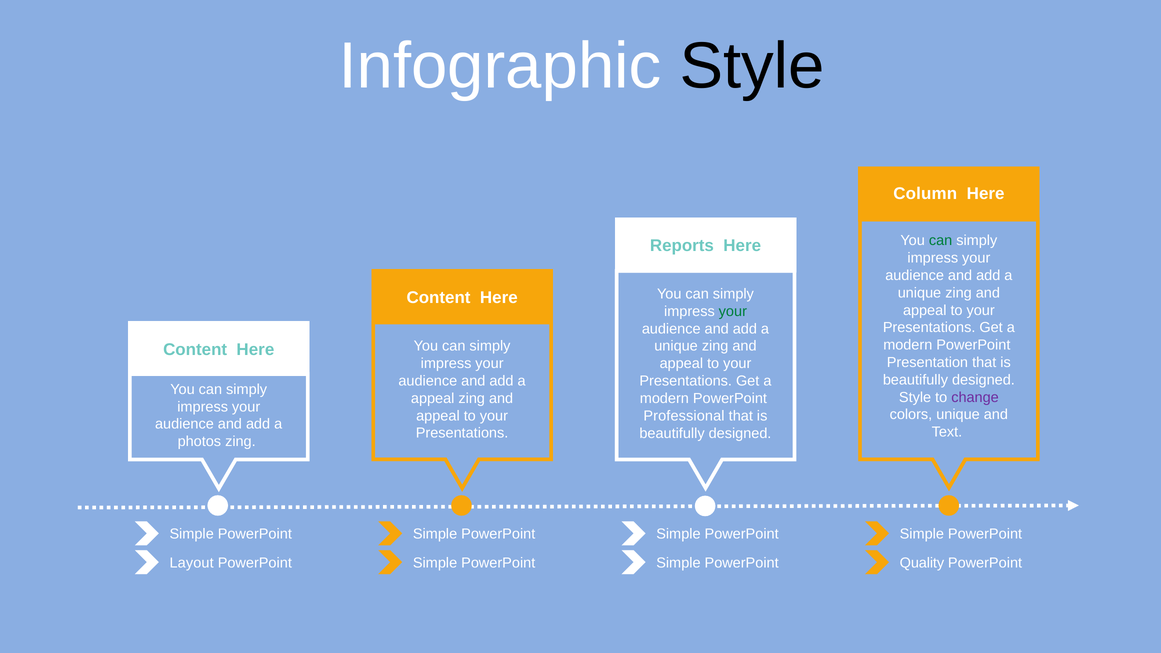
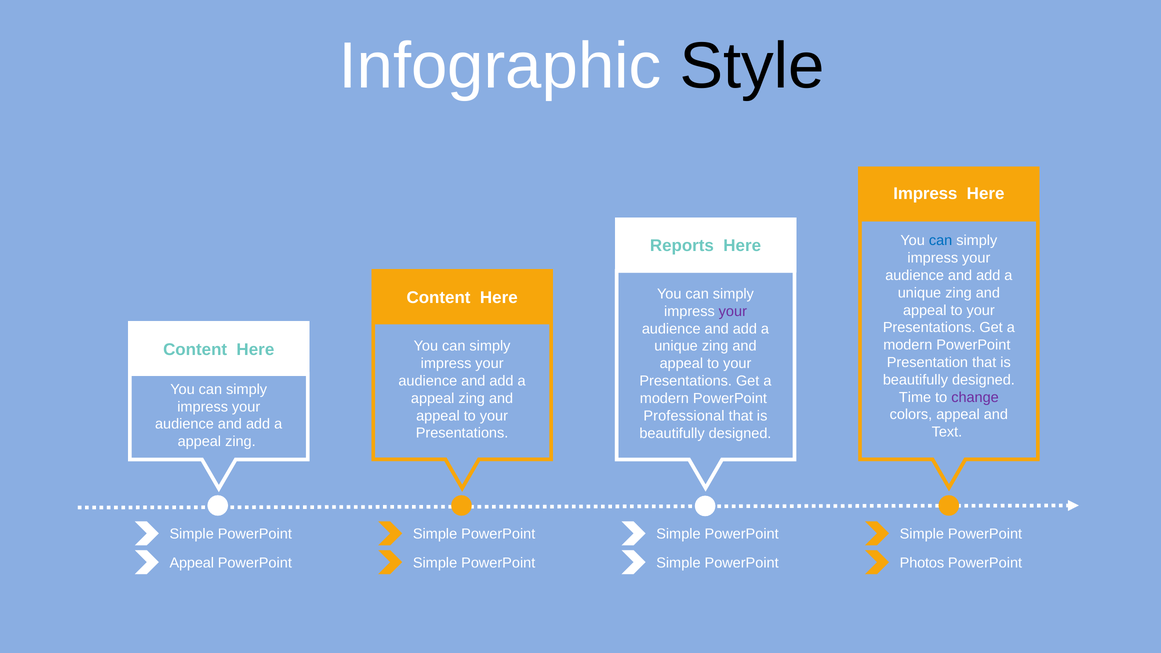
Column at (925, 194): Column -> Impress
can at (941, 241) colour: green -> blue
your at (733, 311) colour: green -> purple
Style at (915, 397): Style -> Time
colors unique: unique -> appeal
photos at (199, 442): photos -> appeal
Layout at (192, 563): Layout -> Appeal
Quality: Quality -> Photos
